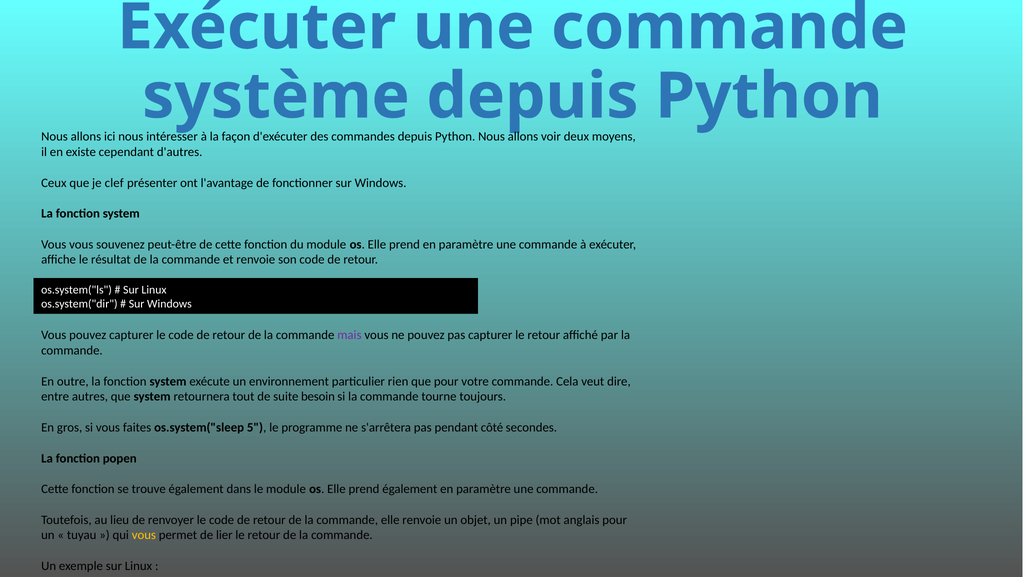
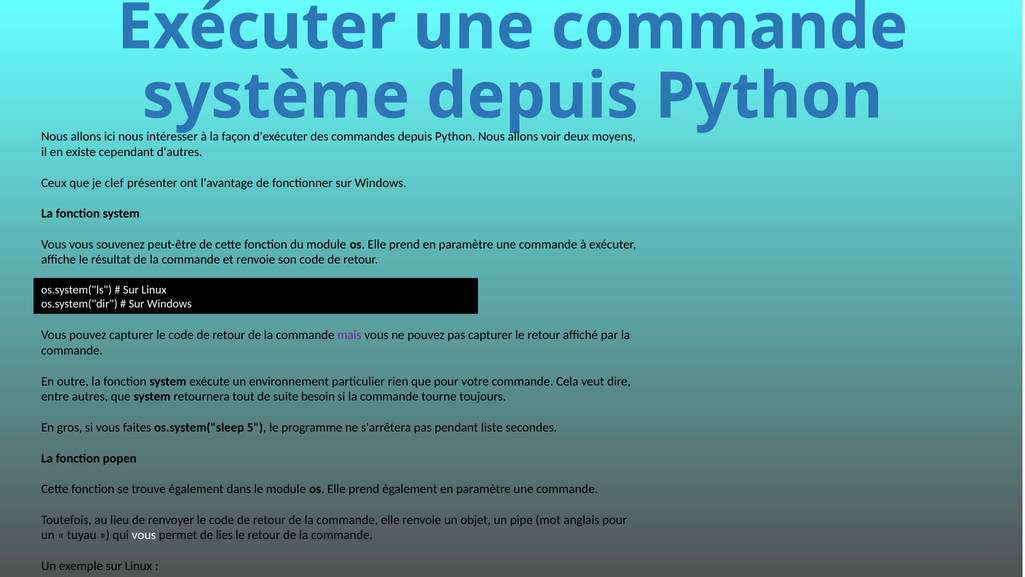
côté: côté -> liste
vous at (144, 535) colour: yellow -> white
lier: lier -> lies
